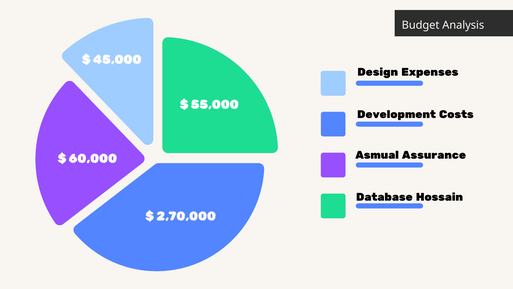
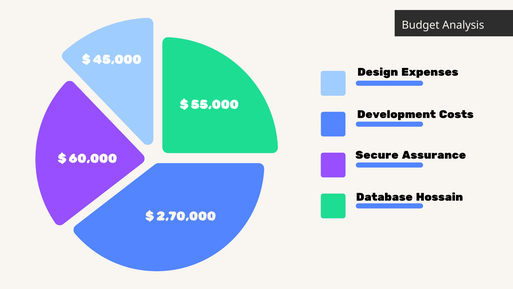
Asmual: Asmual -> Secure
